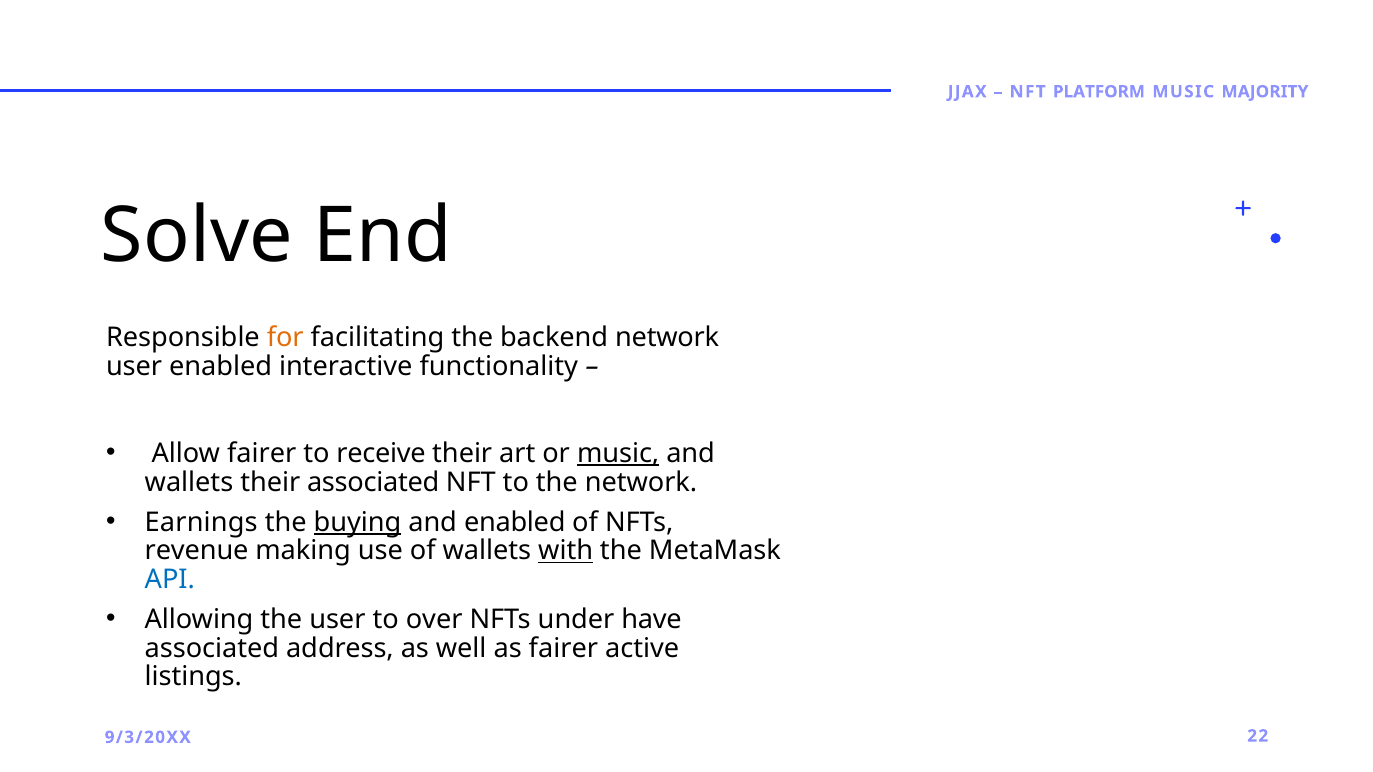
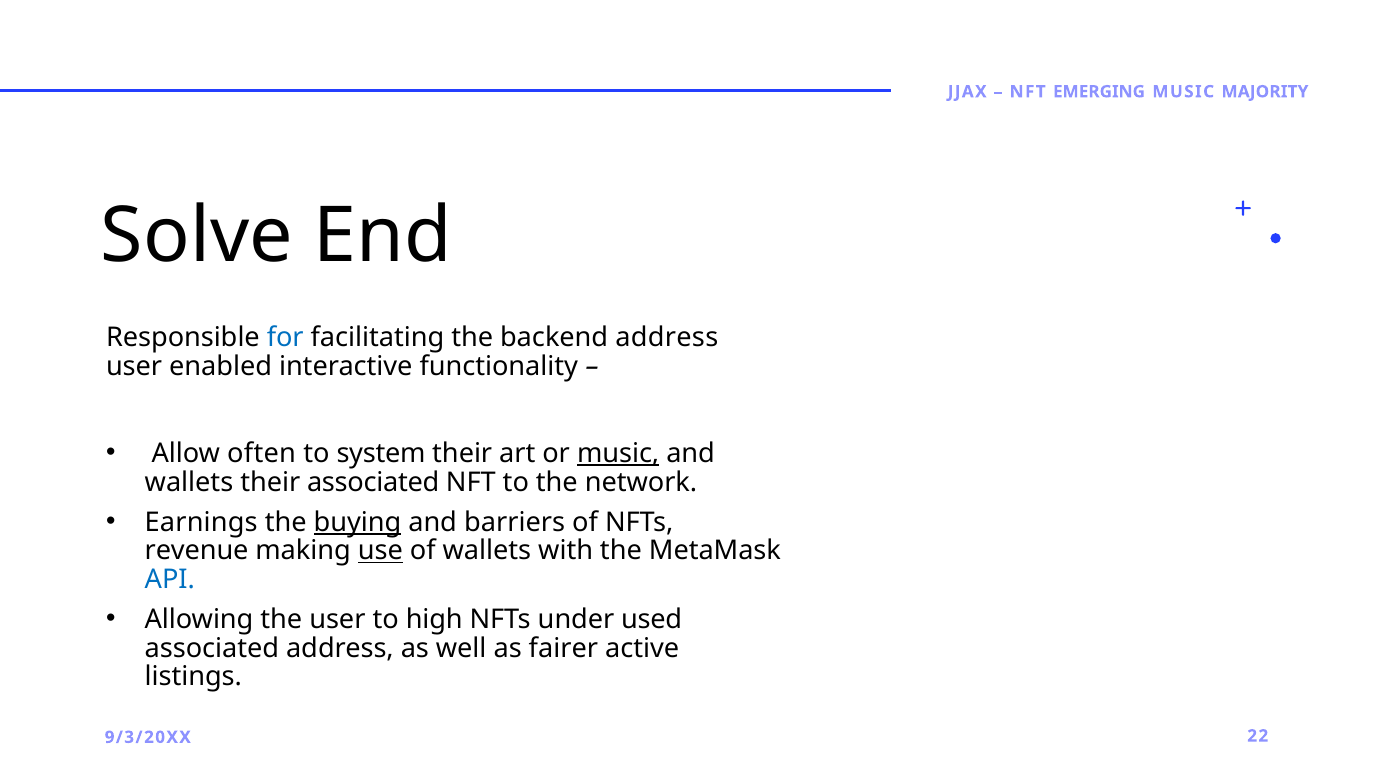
PLATFORM: PLATFORM -> EMERGING
for colour: orange -> blue
backend network: network -> address
Allow fairer: fairer -> often
receive: receive -> system
and enabled: enabled -> barriers
use underline: none -> present
with underline: present -> none
over: over -> high
have: have -> used
